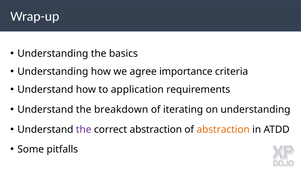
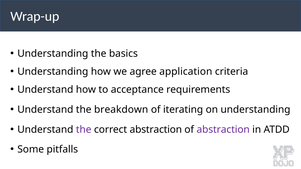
importance: importance -> application
application: application -> acceptance
abstraction at (223, 130) colour: orange -> purple
